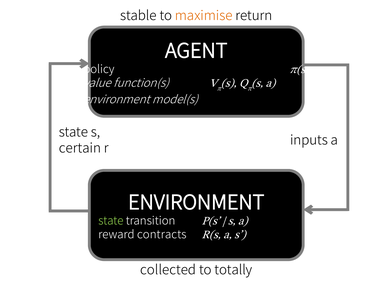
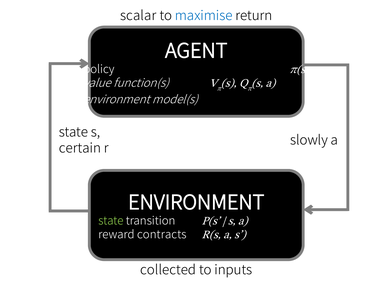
stable: stable -> scalar
maximise colour: orange -> blue
inputs: inputs -> slowly
totally: totally -> inputs
